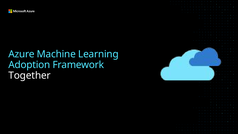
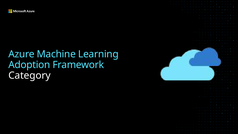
Together: Together -> Category
